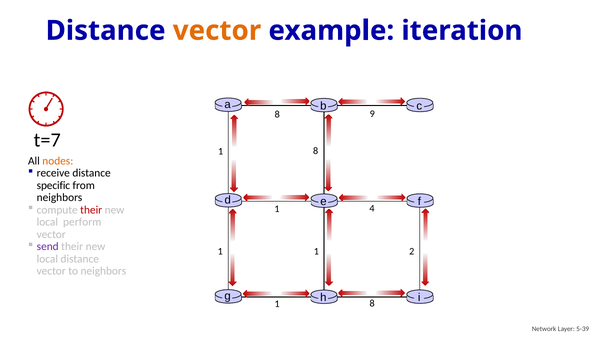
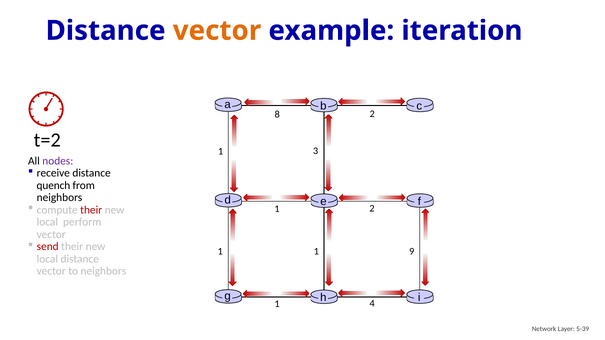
8 9: 9 -> 2
t=7: t=7 -> t=2
8 at (316, 151): 8 -> 3
nodes colour: orange -> purple
specific: specific -> quench
1 4: 4 -> 2
send colour: purple -> red
2: 2 -> 9
8 at (372, 304): 8 -> 4
